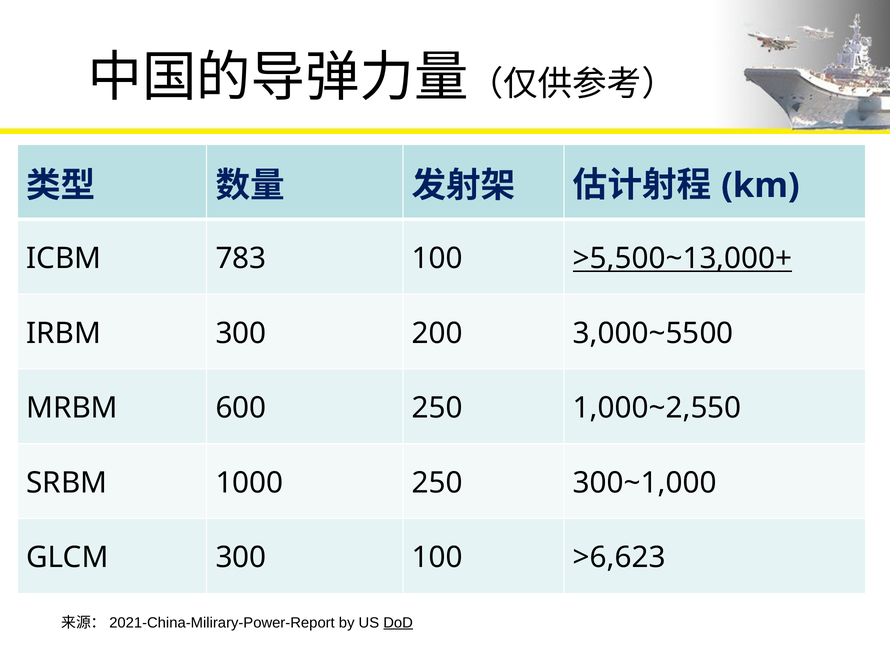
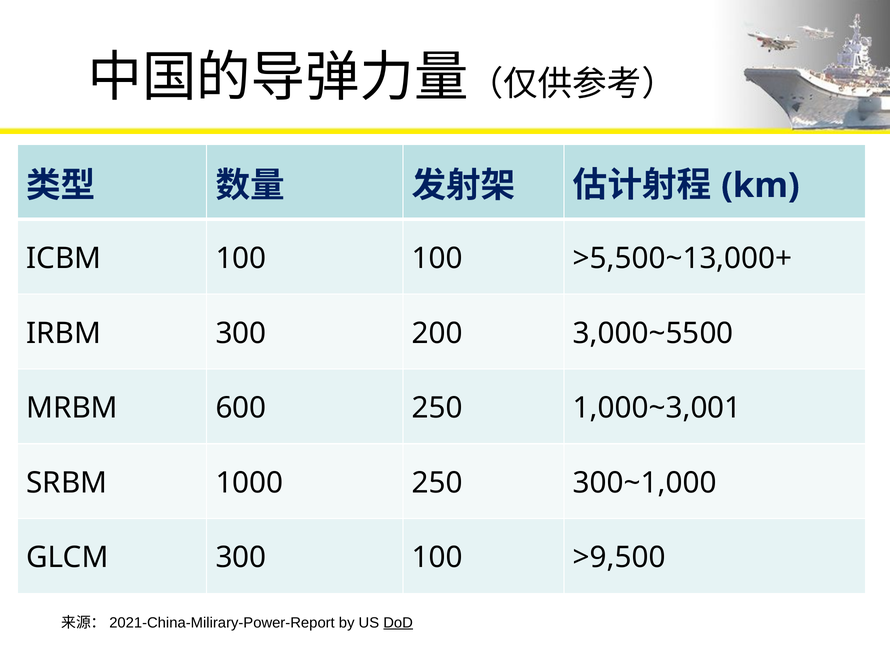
ICBM 783: 783 -> 100
>5,500~13,000+ underline: present -> none
1,000~2,550: 1,000~2,550 -> 1,000~3,001
>6,623: >6,623 -> >9,500
